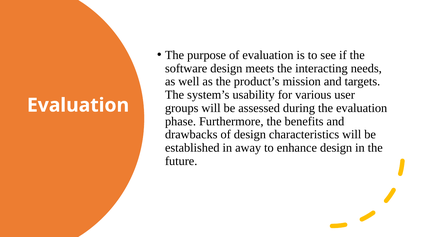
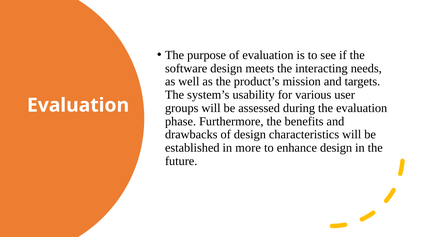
away: away -> more
